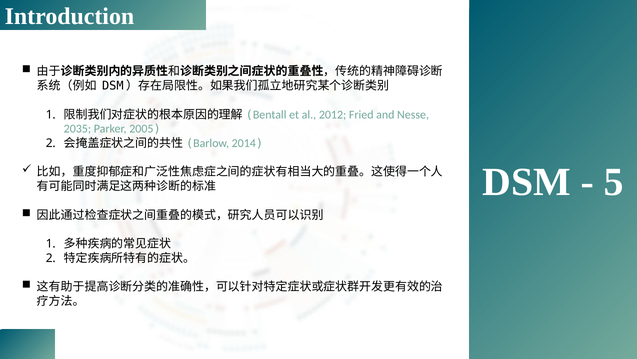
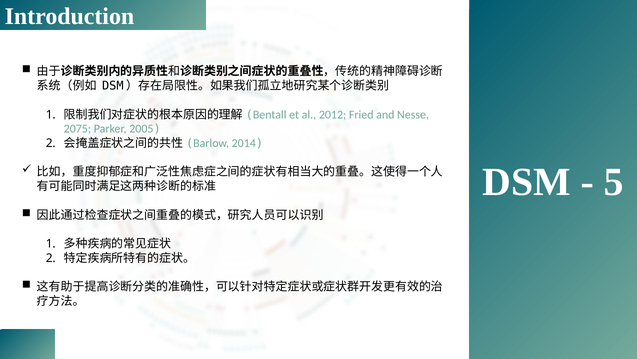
2035: 2035 -> 2075
